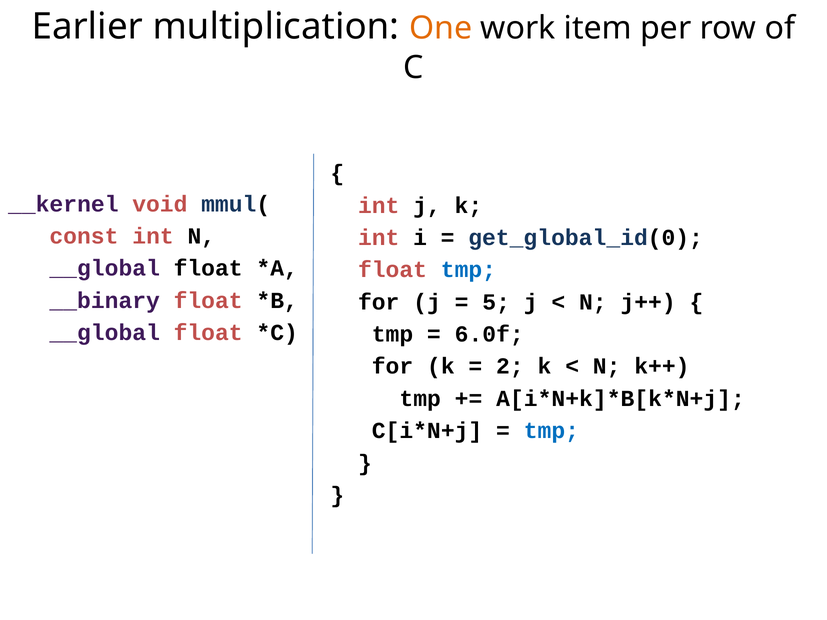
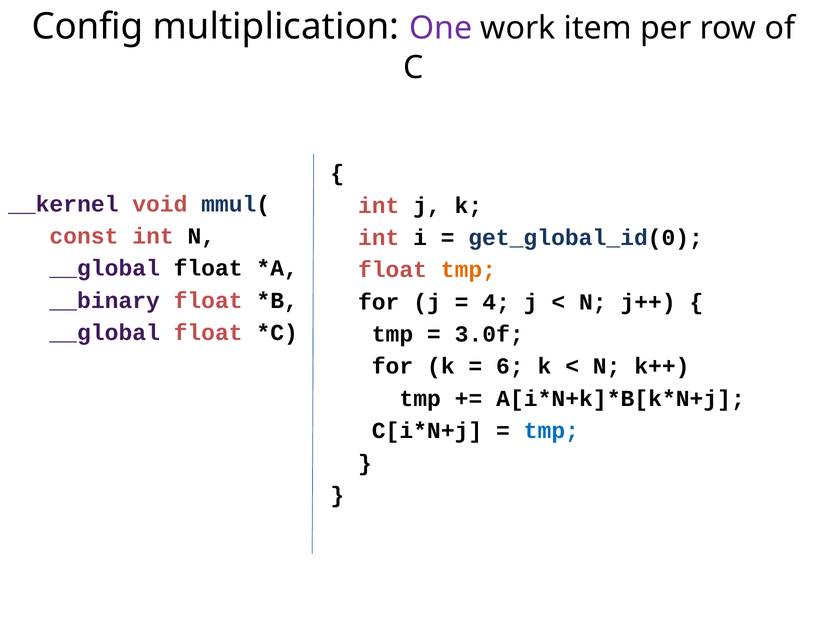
Earlier: Earlier -> Config
One colour: orange -> purple
tmp at (468, 270) colour: blue -> orange
5: 5 -> 4
6.0f: 6.0f -> 3.0f
2: 2 -> 6
